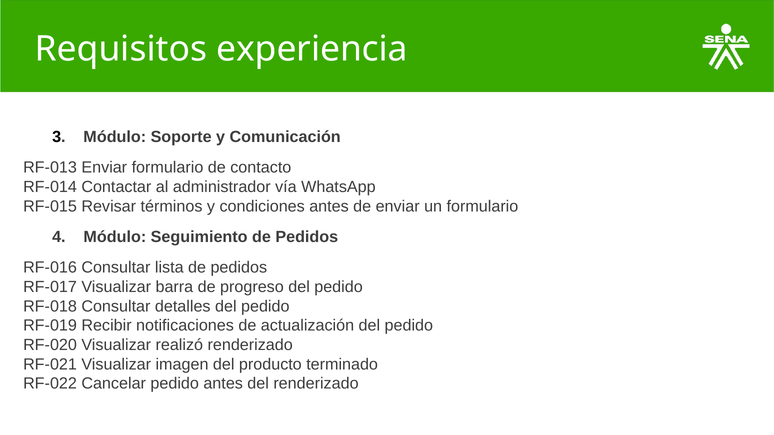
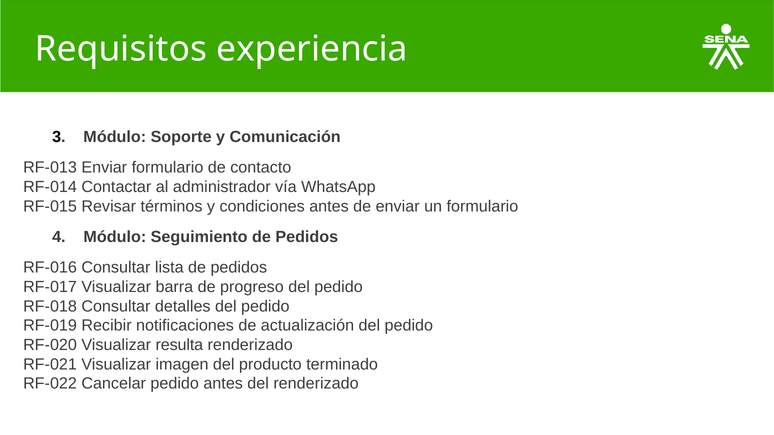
realizó: realizó -> resulta
